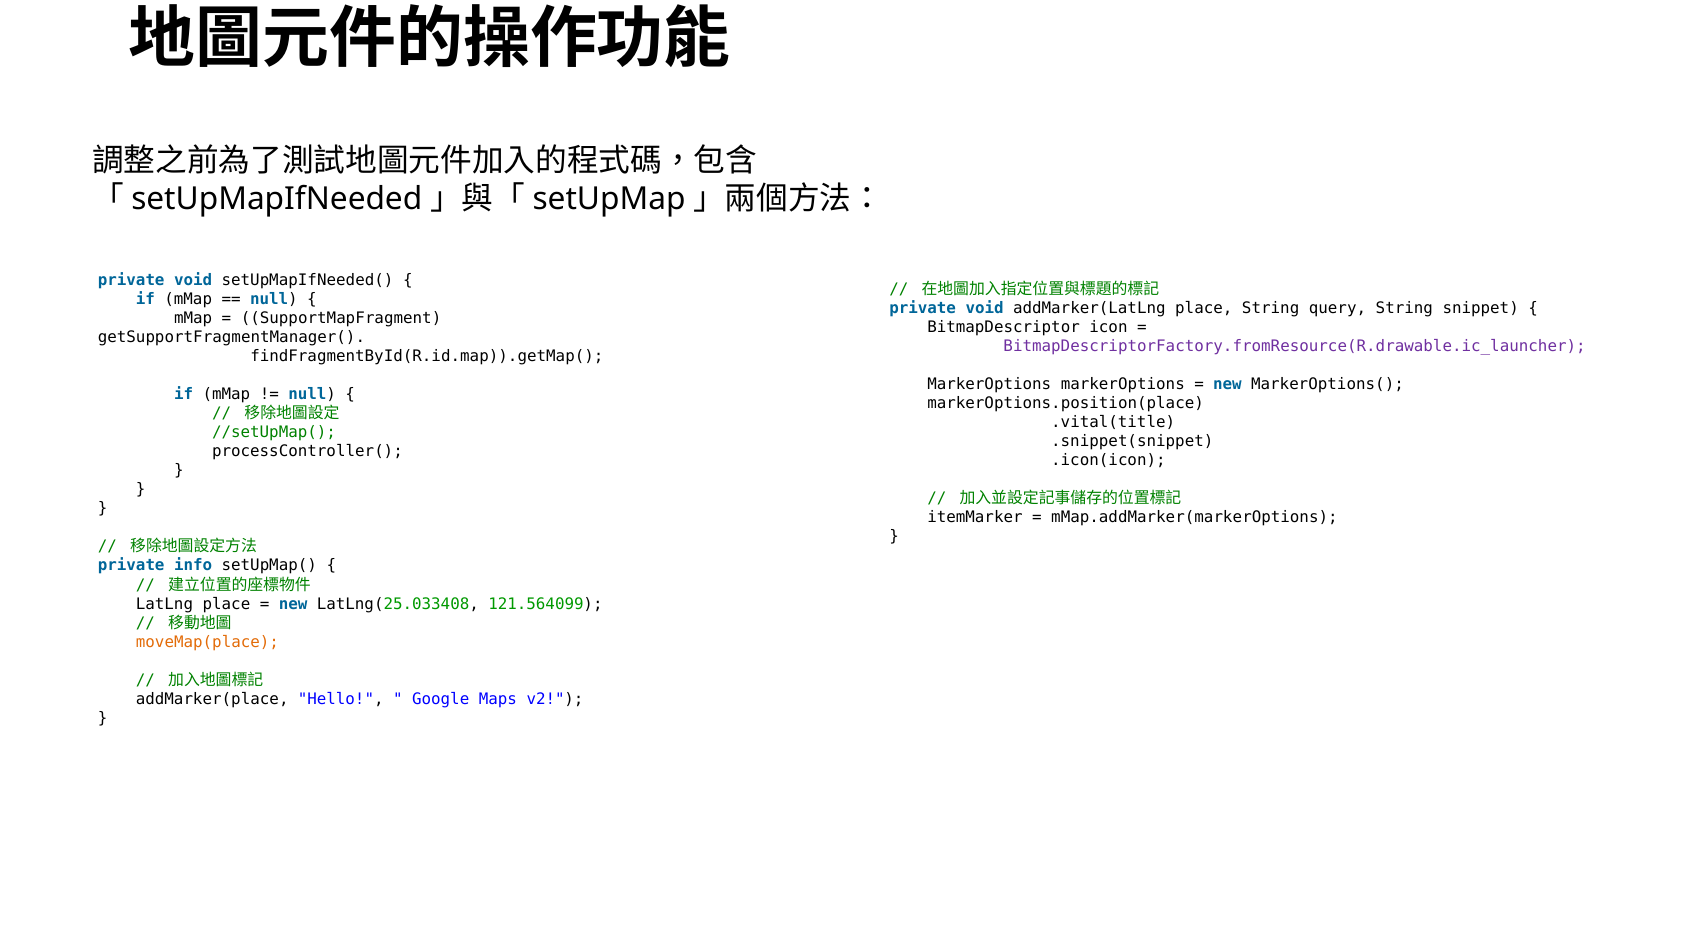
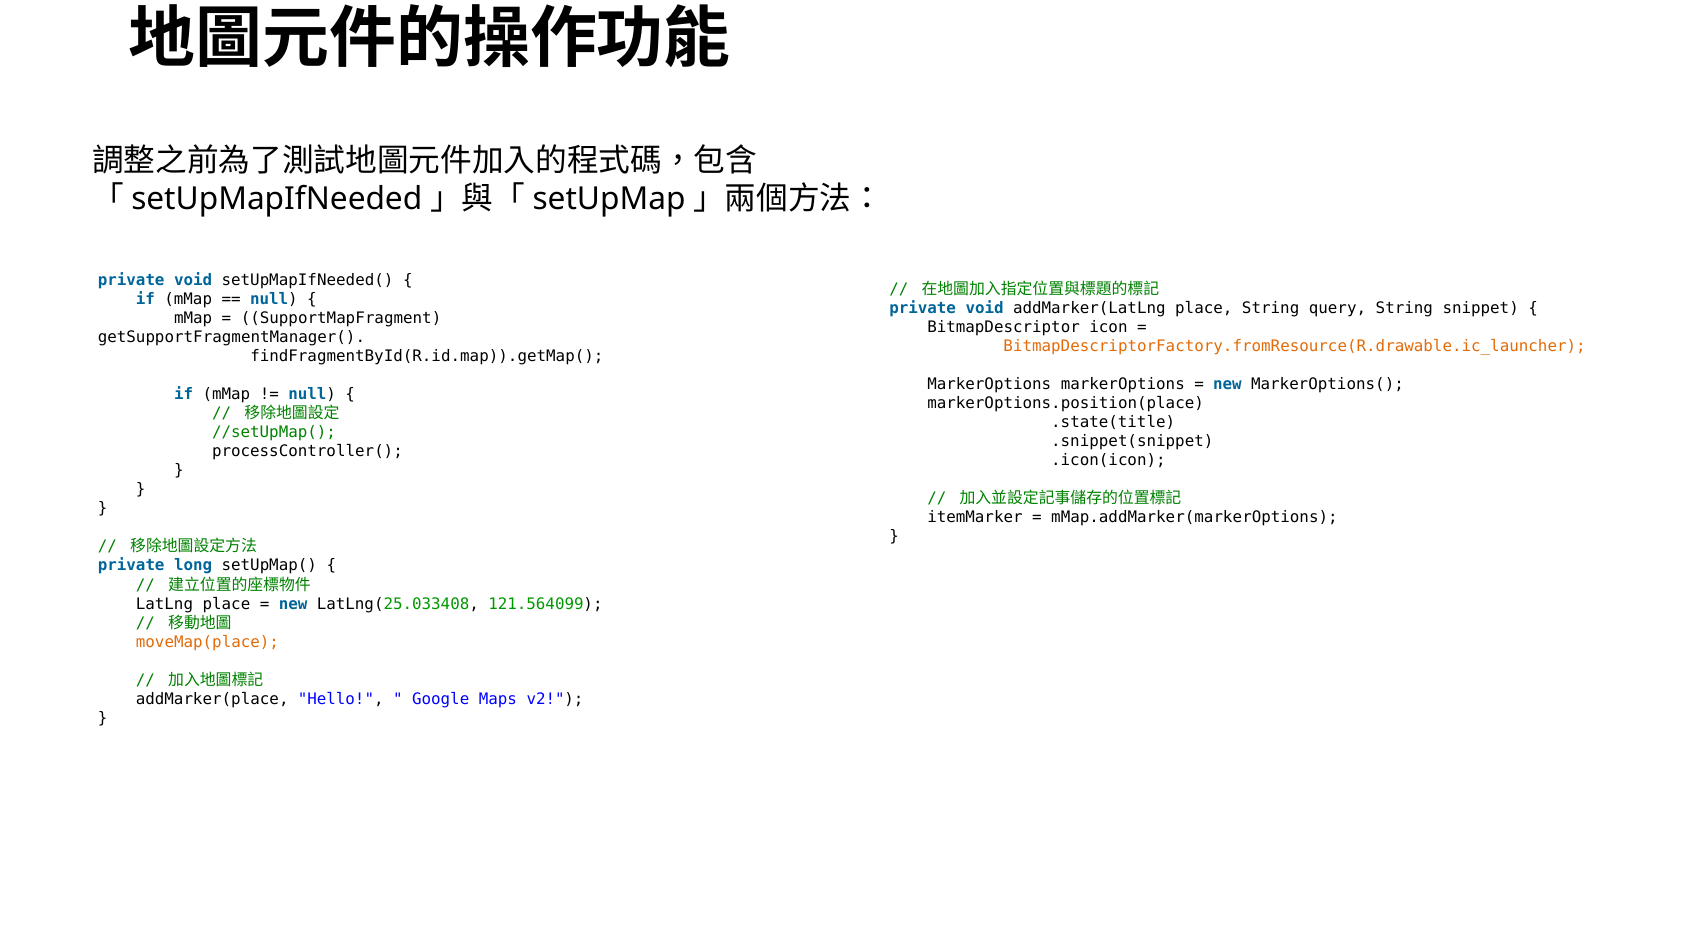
BitmapDescriptorFactory.fromResource(R.drawable.ic_launcher colour: purple -> orange
.vital(title: .vital(title -> .state(title
info: info -> long
